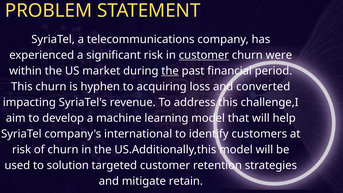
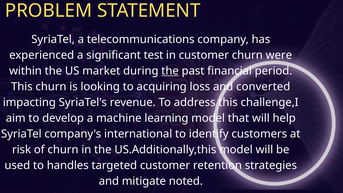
significant risk: risk -> test
customer at (204, 55) underline: present -> none
hyphen: hyphen -> looking
solution: solution -> handles
retain: retain -> noted
